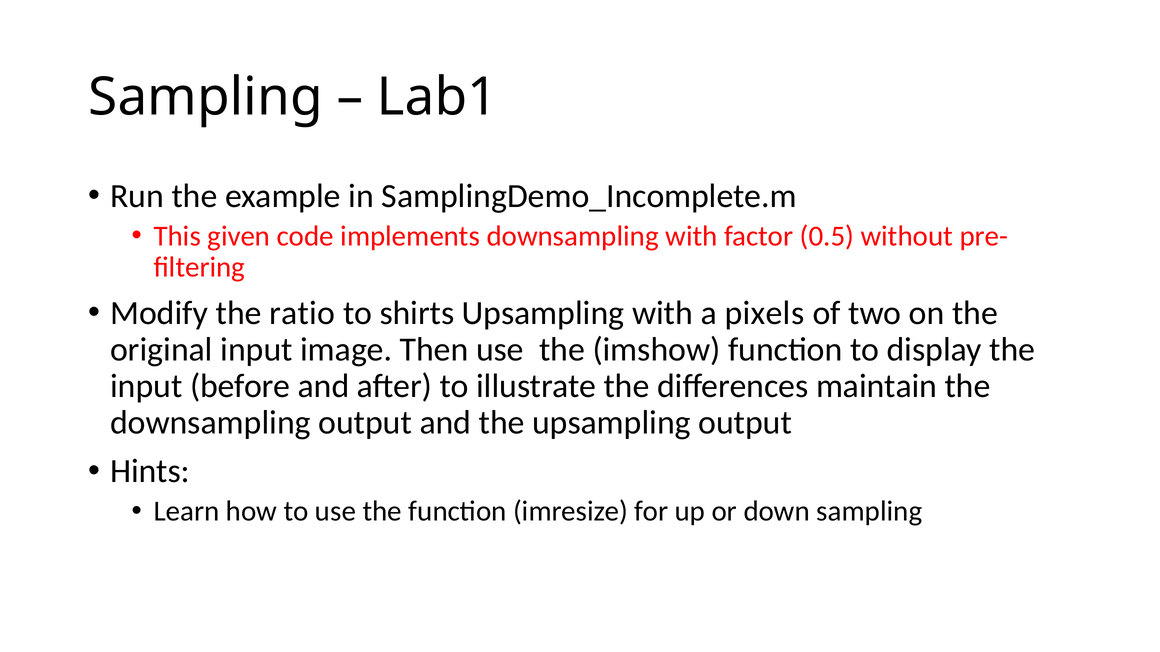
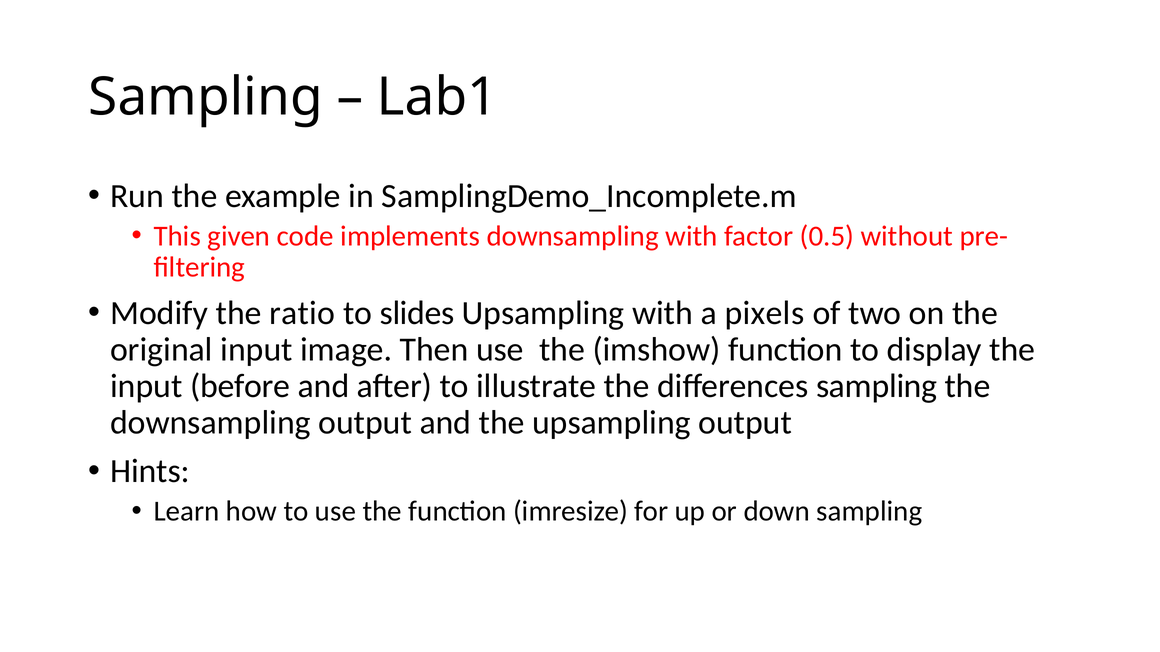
shirts: shirts -> slides
differences maintain: maintain -> sampling
